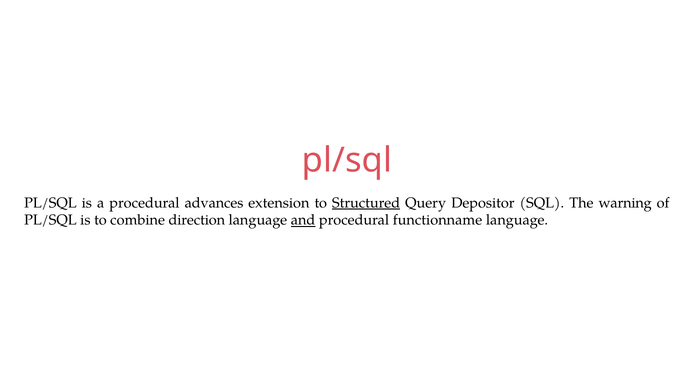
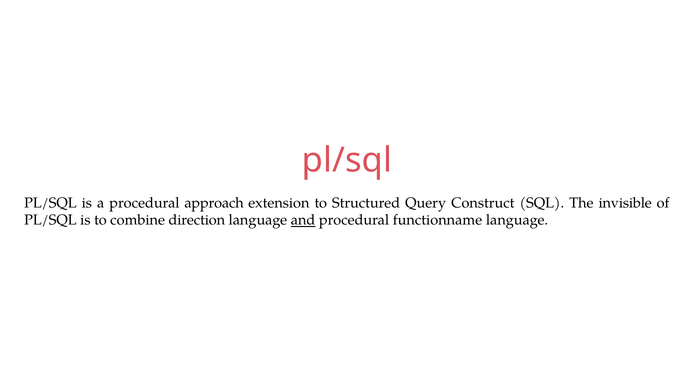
advances: advances -> approach
Structured underline: present -> none
Depositor: Depositor -> Construct
warning: warning -> invisible
